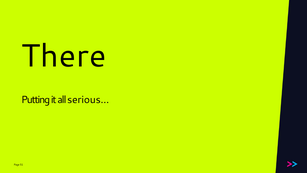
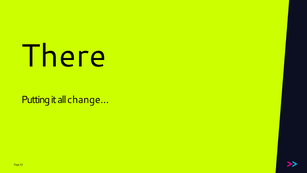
serious…: serious… -> change…
